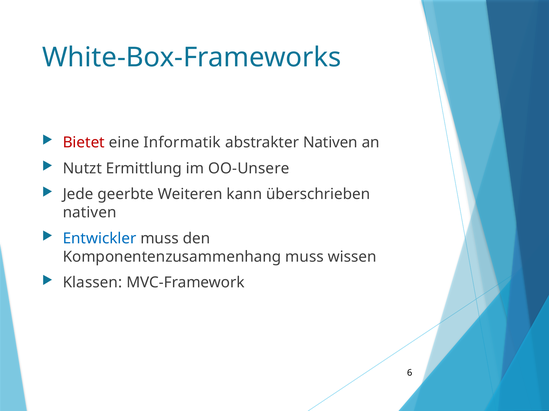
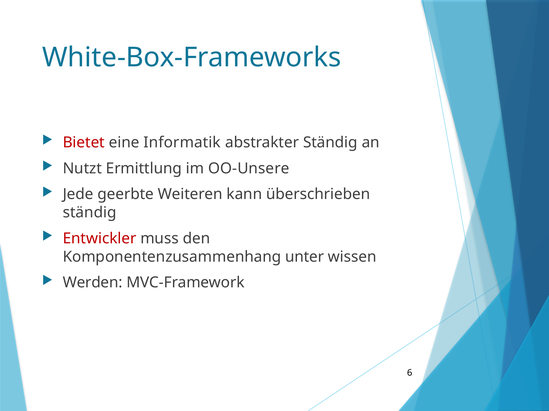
abstrakter Nativen: Nativen -> Ständig
nativen at (90, 213): nativen -> ständig
Entwickler colour: blue -> red
Komponentenzusammenhang muss: muss -> unter
Klassen: Klassen -> Werden
